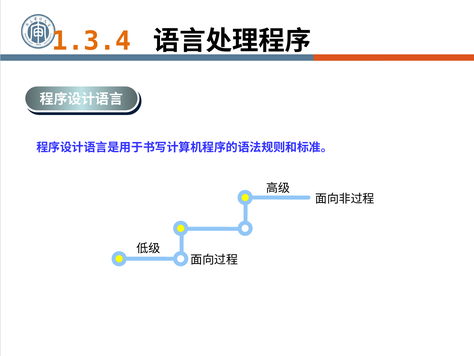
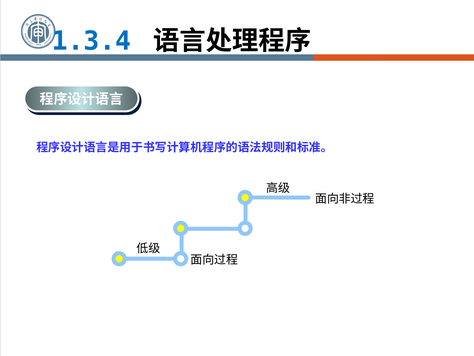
1.3.4 colour: orange -> blue
